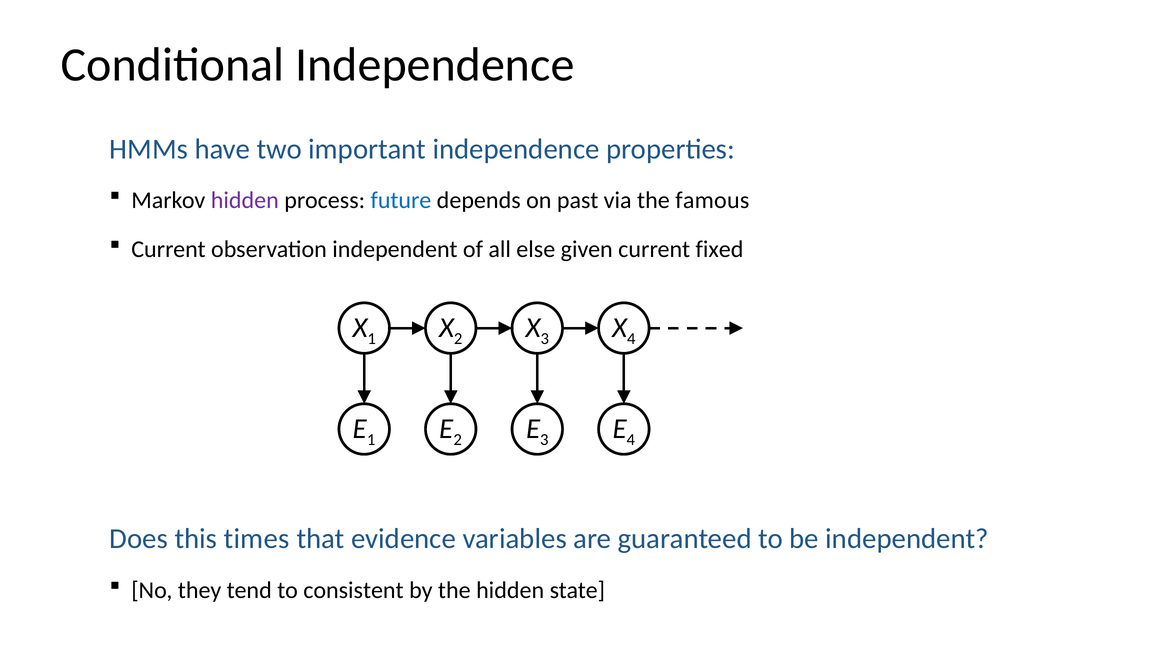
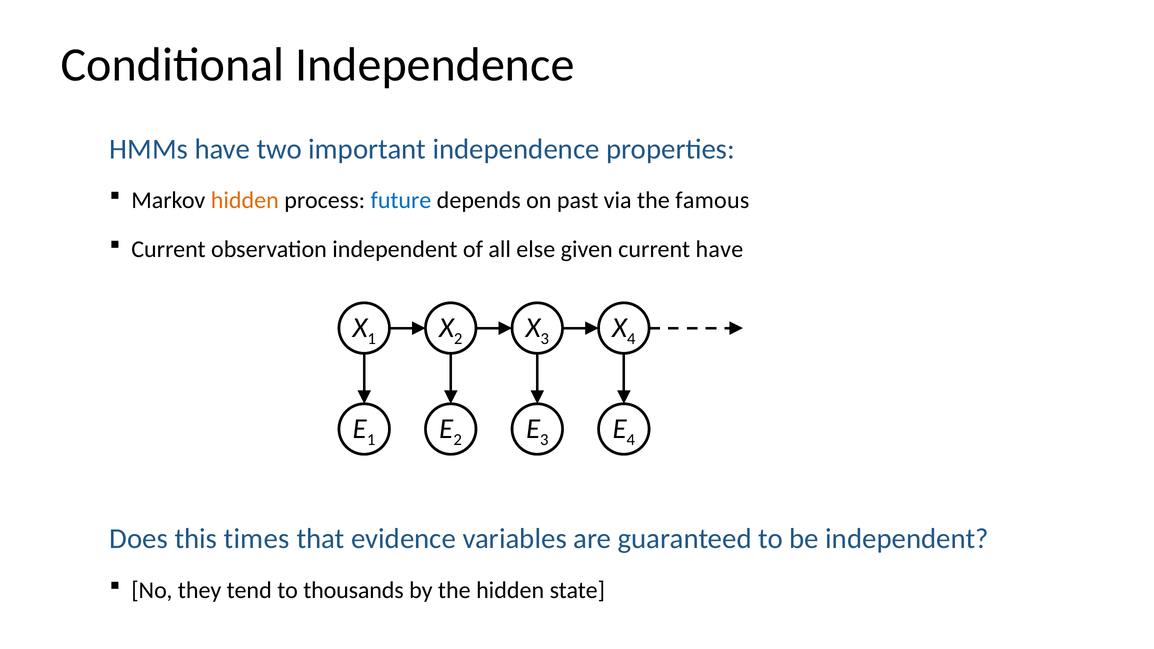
hidden at (245, 201) colour: purple -> orange
current fixed: fixed -> have
consistent: consistent -> thousands
